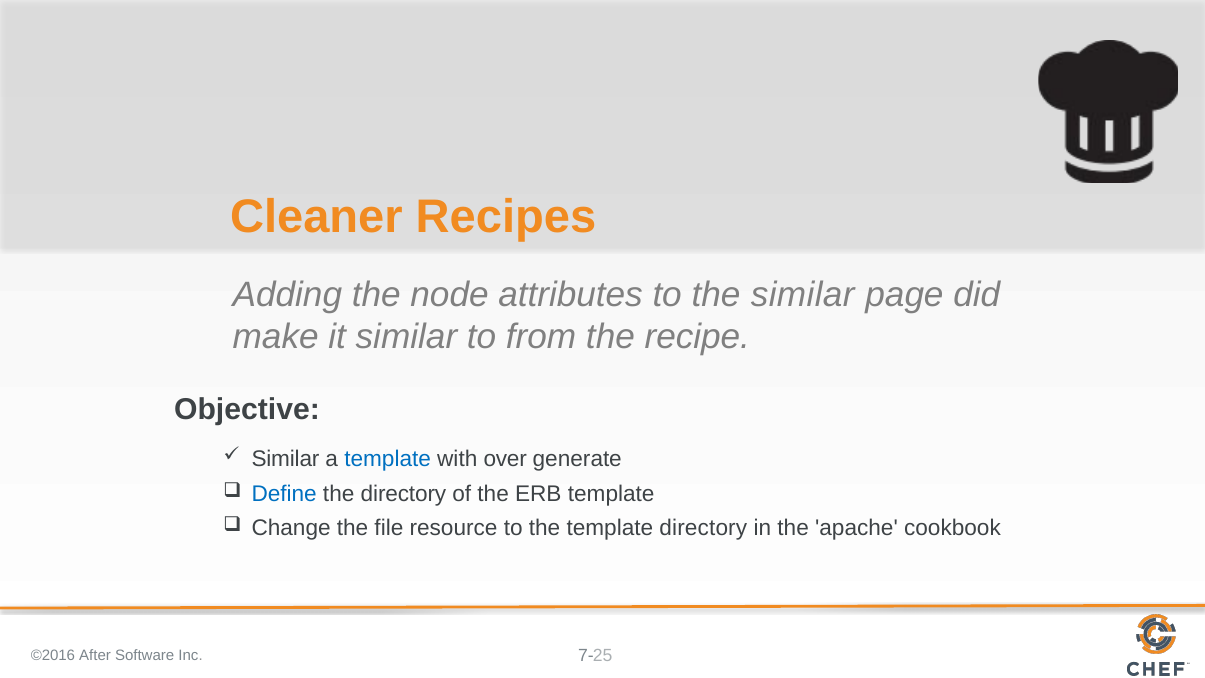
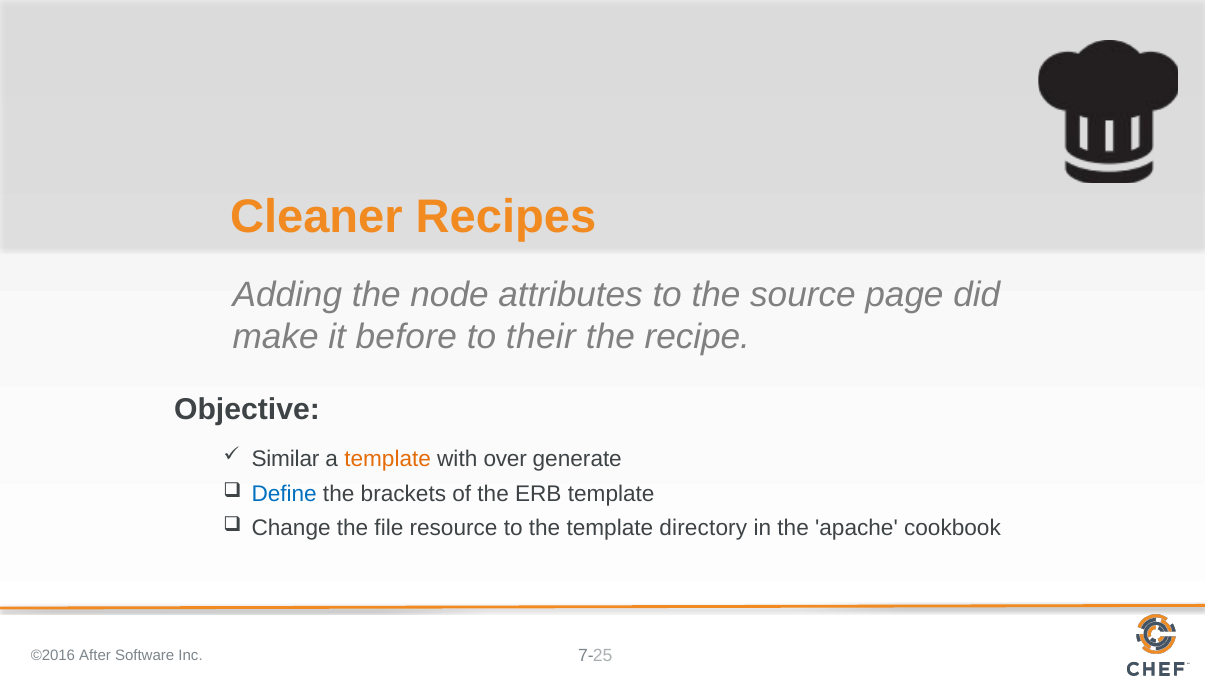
the similar: similar -> source
it similar: similar -> before
from: from -> their
template at (388, 459) colour: blue -> orange
the directory: directory -> brackets
